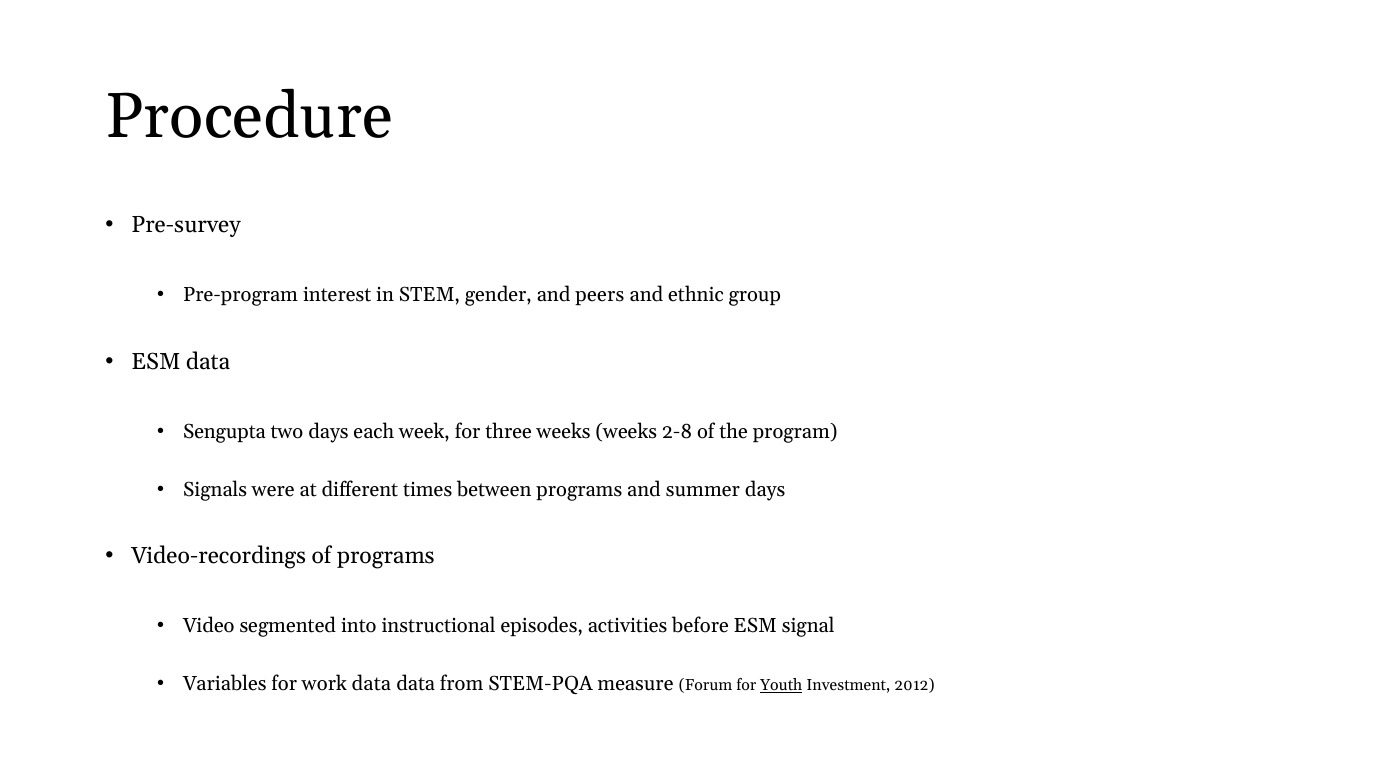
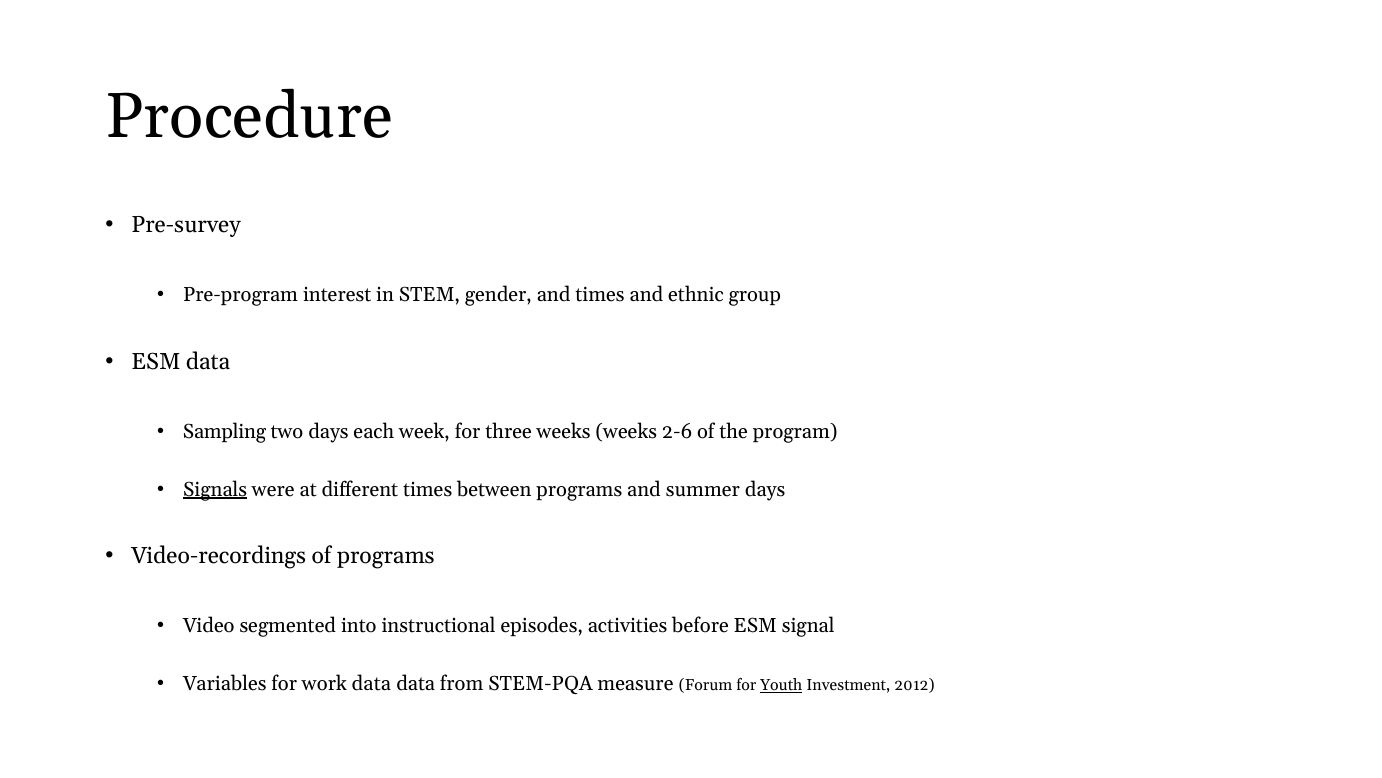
and peers: peers -> times
Sengupta: Sengupta -> Sampling
2-8: 2-8 -> 2-6
Signals underline: none -> present
